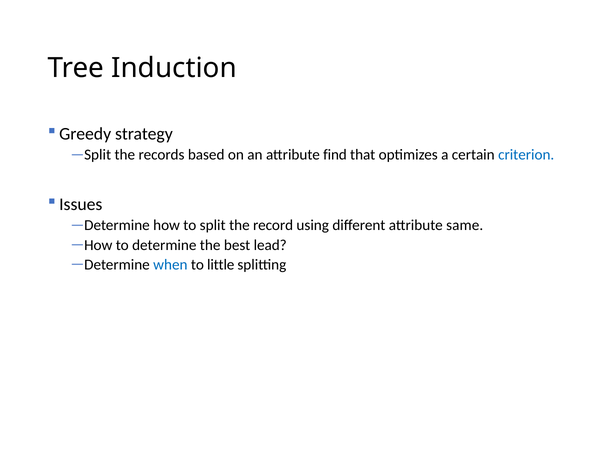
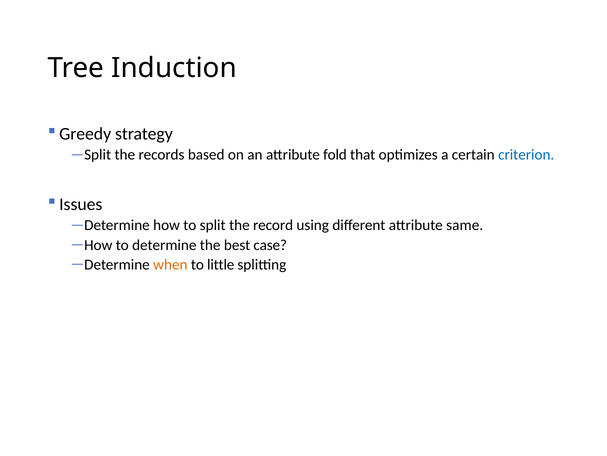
find: find -> fold
lead: lead -> case
when colour: blue -> orange
